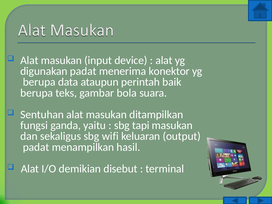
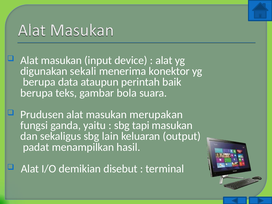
digunakan padat: padat -> sekali
Sentuhan: Sentuhan -> Prudusen
ditampilkan: ditampilkan -> merupakan
wifi: wifi -> lain
